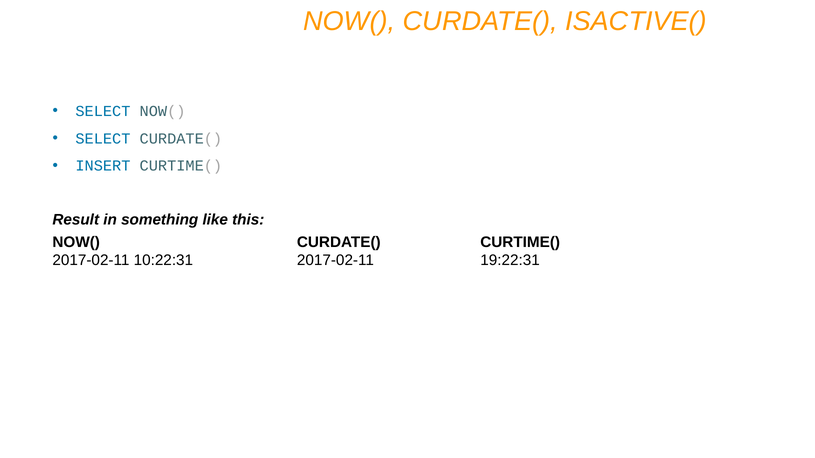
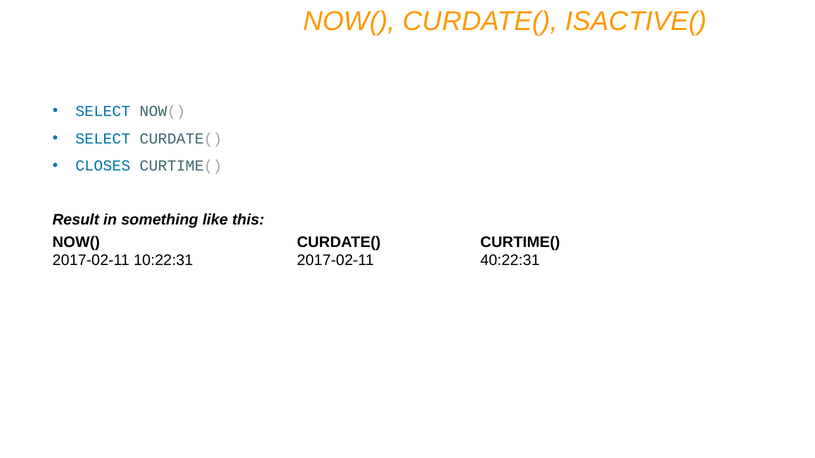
INSERT: INSERT -> CLOSES
19:22:31: 19:22:31 -> 40:22:31
